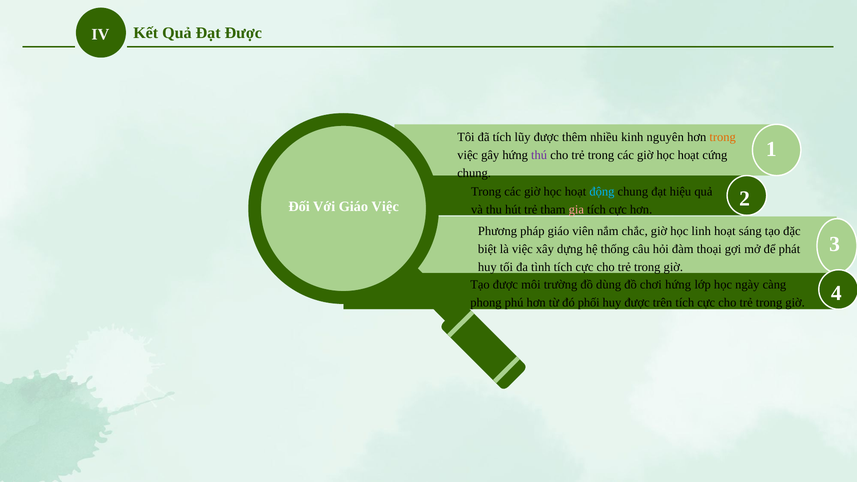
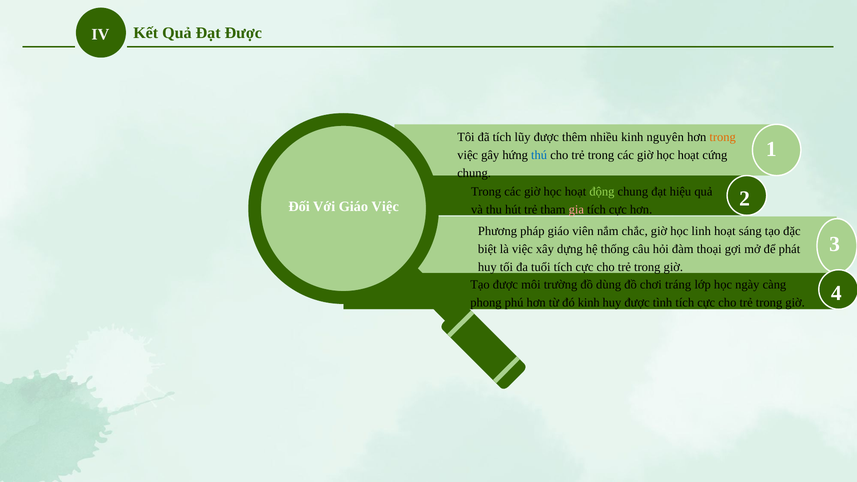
thú colour: purple -> blue
động colour: light blue -> light green
tình: tình -> tuổi
chơi hứng: hứng -> tráng
đó phối: phối -> kinh
trên: trên -> tình
